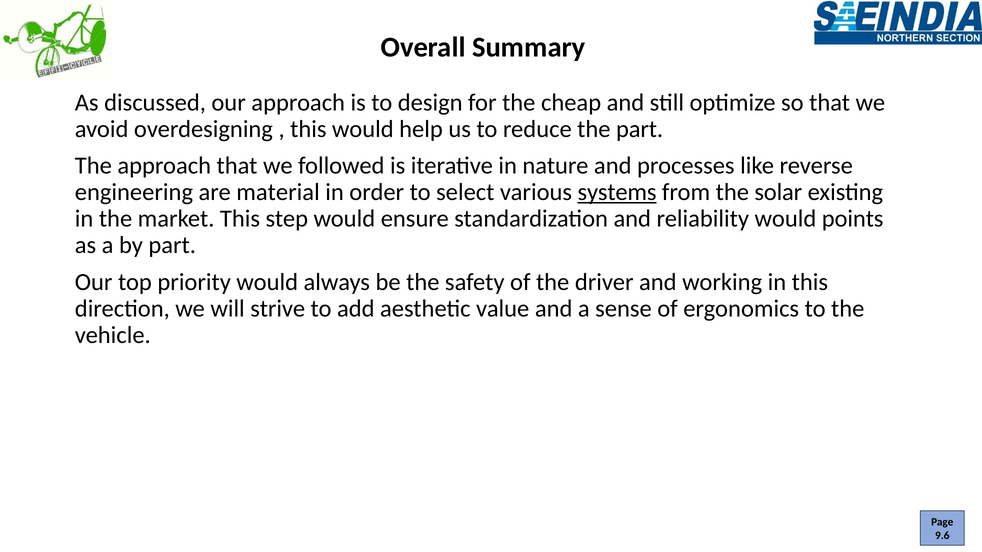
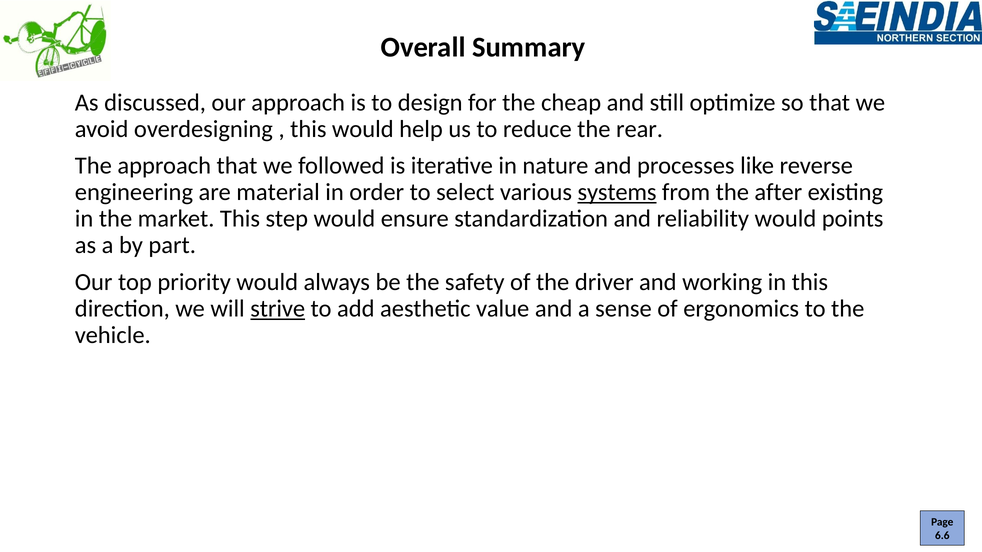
the part: part -> rear
solar: solar -> after
strive underline: none -> present
9.6: 9.6 -> 6.6
